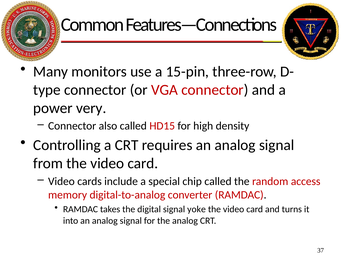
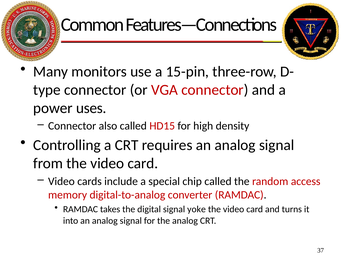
very: very -> uses
